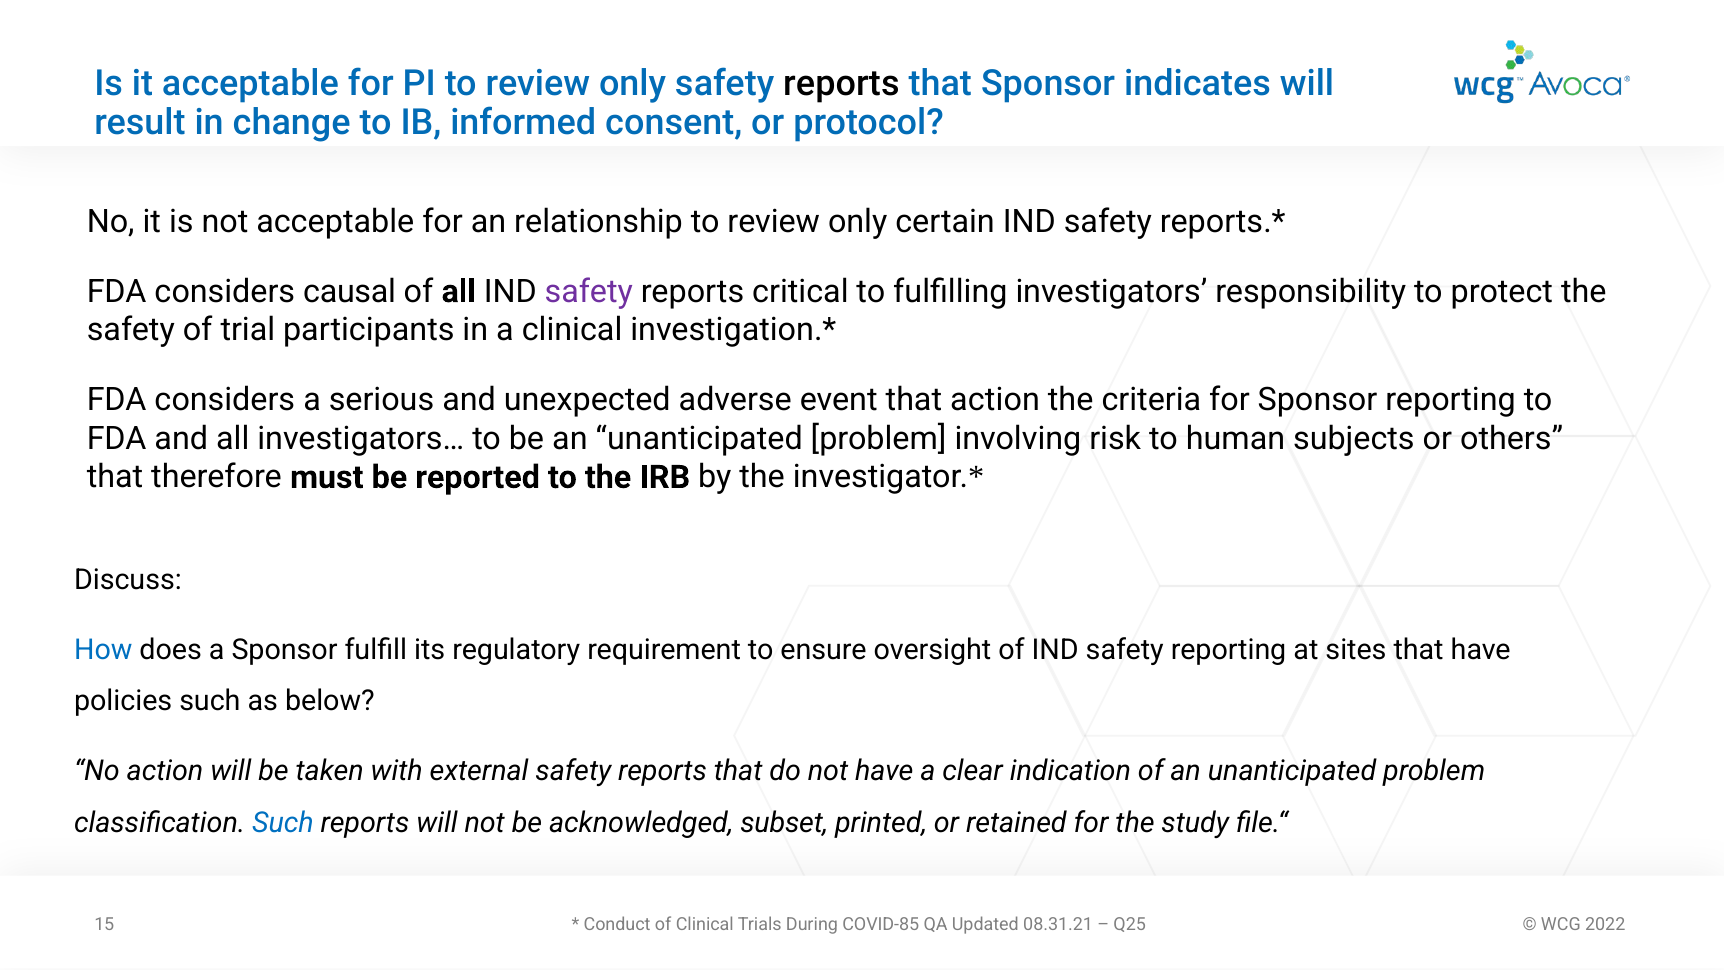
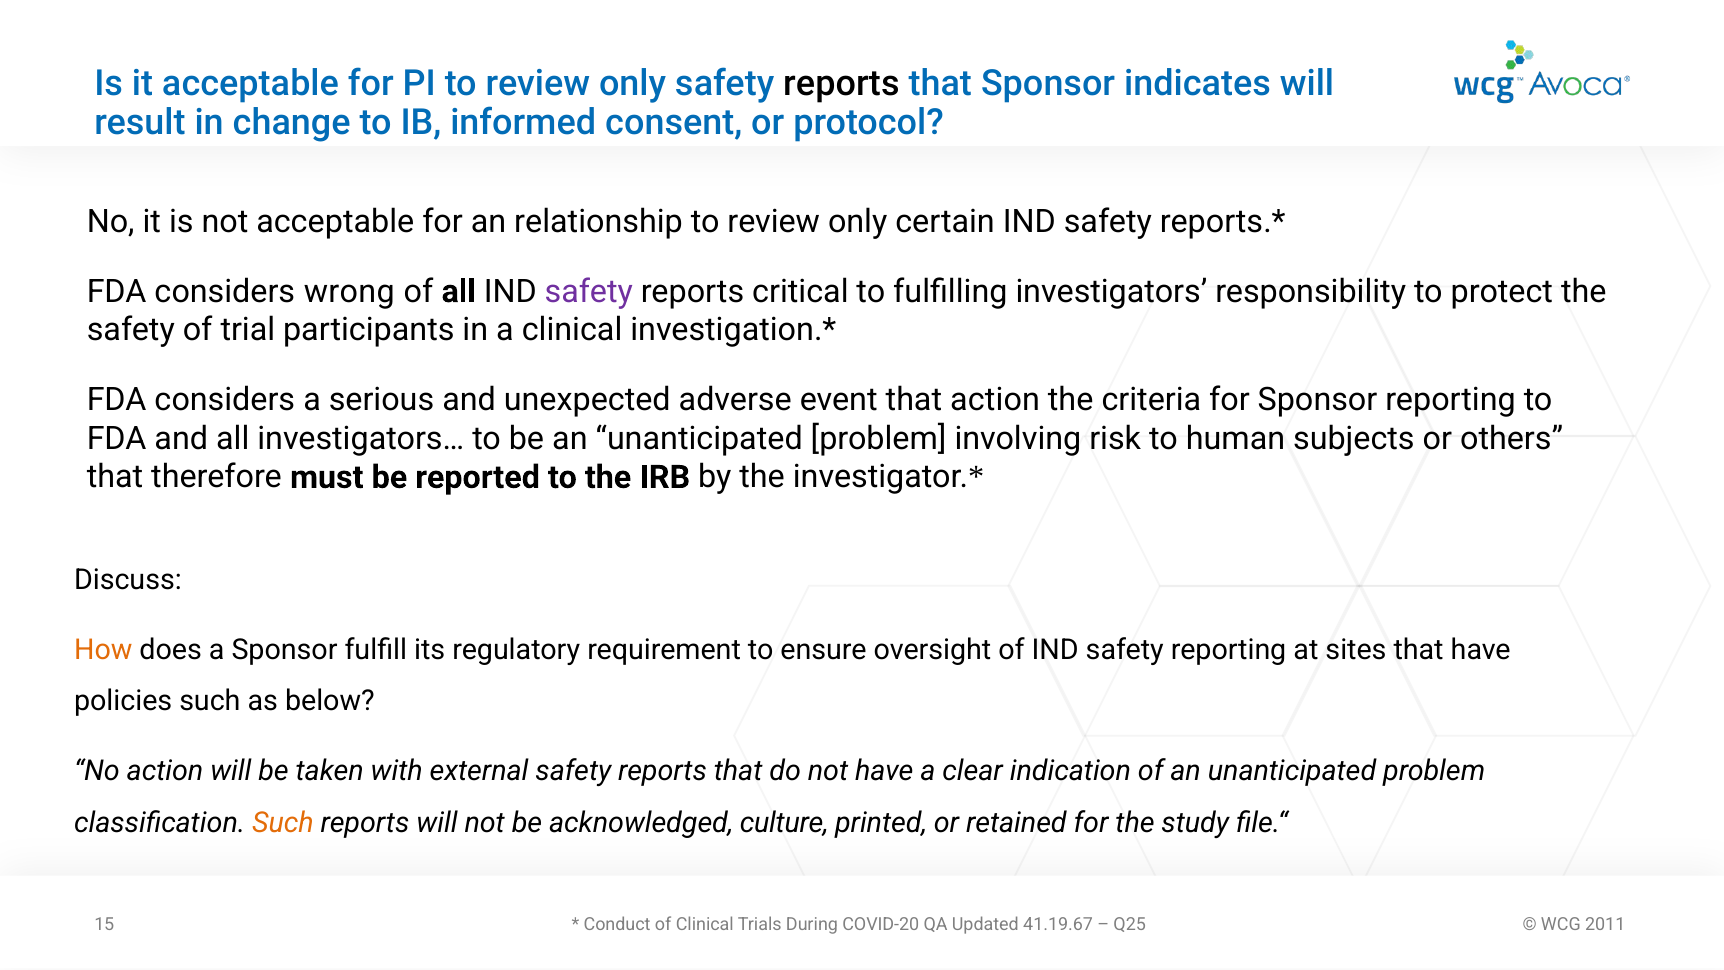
causal: causal -> wrong
How colour: blue -> orange
Such at (283, 822) colour: blue -> orange
subset: subset -> culture
COVID-85: COVID-85 -> COVID-20
08.31.21: 08.31.21 -> 41.19.67
2022: 2022 -> 2011
